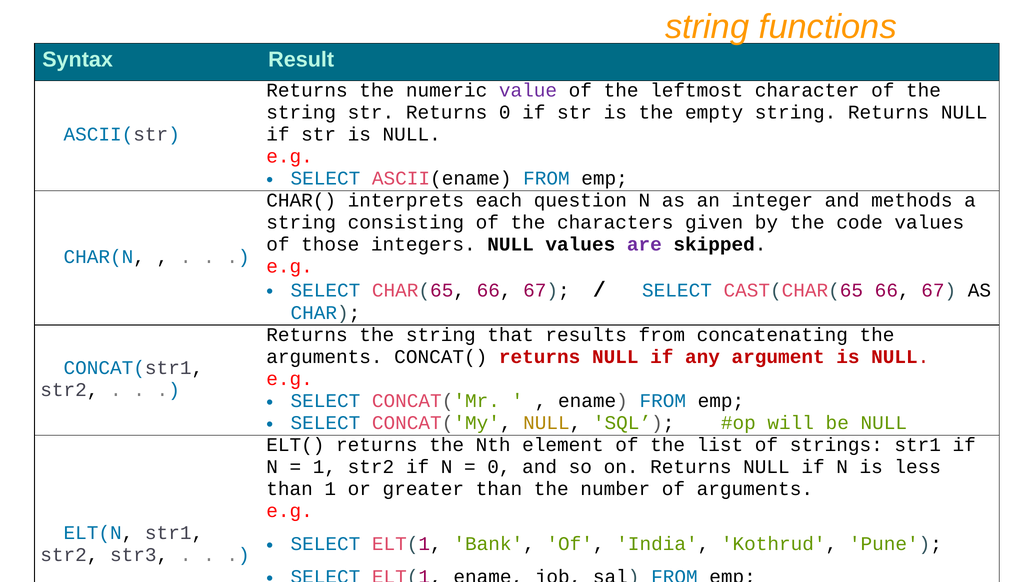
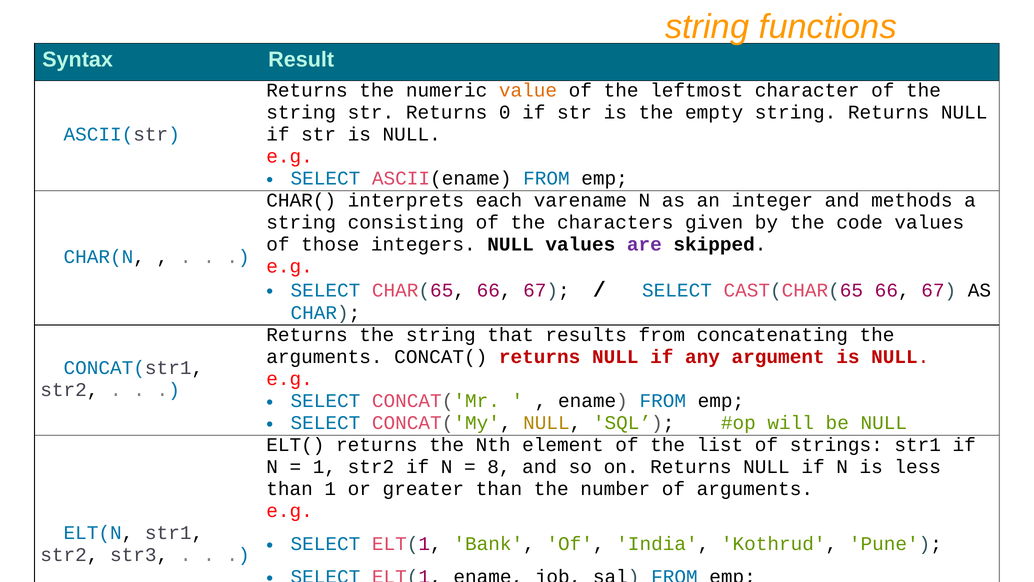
value colour: purple -> orange
question: question -> varename
0 at (499, 467): 0 -> 8
